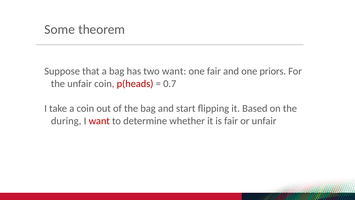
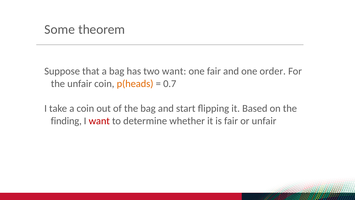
priors: priors -> order
p(heads colour: red -> orange
during: during -> finding
